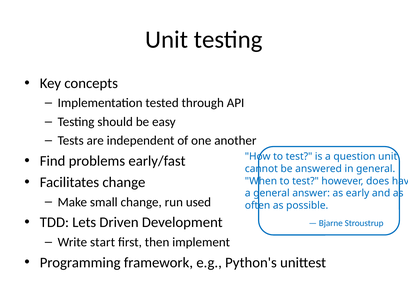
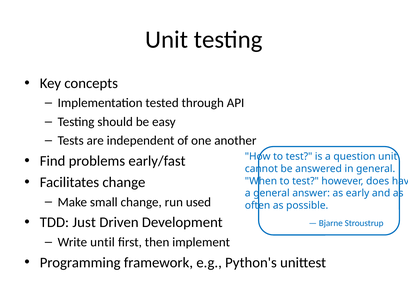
Lets: Lets -> Just
start: start -> until
